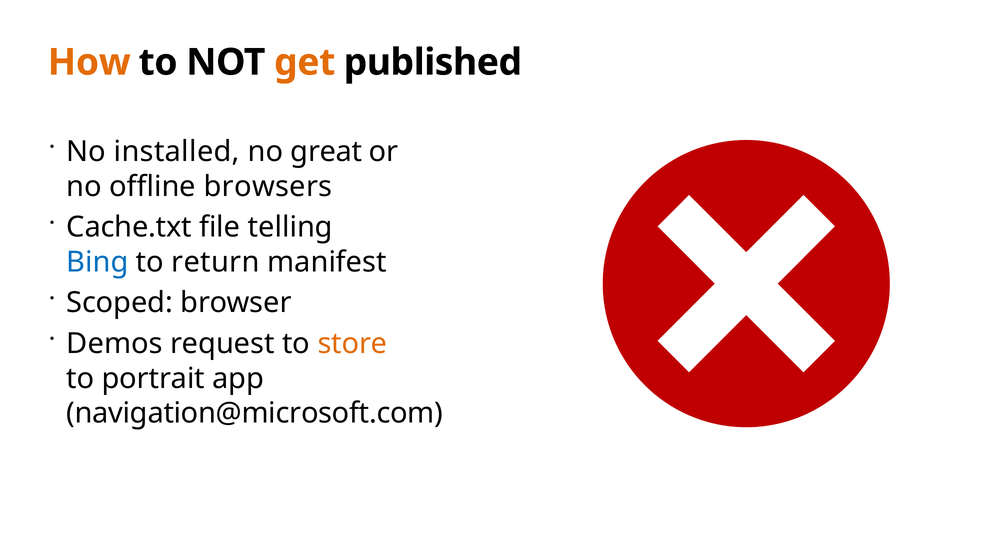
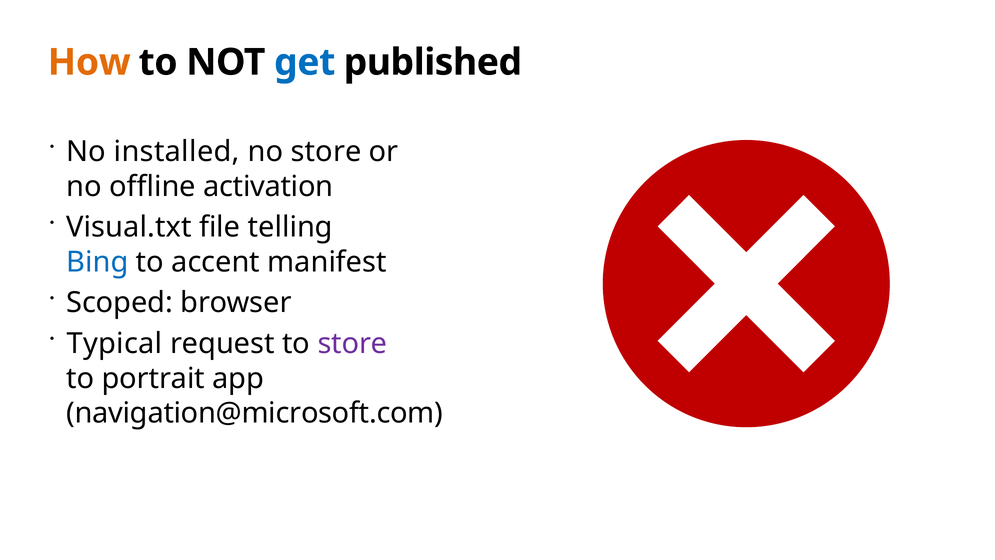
get colour: orange -> blue
no great: great -> store
browsers: browsers -> activation
Cache.txt: Cache.txt -> Visual.txt
return: return -> accent
Demos: Demos -> Typical
store at (352, 343) colour: orange -> purple
